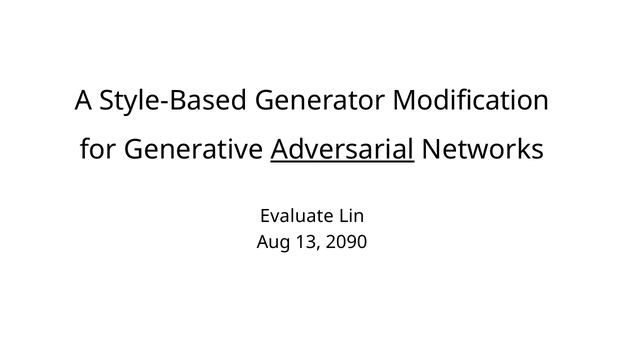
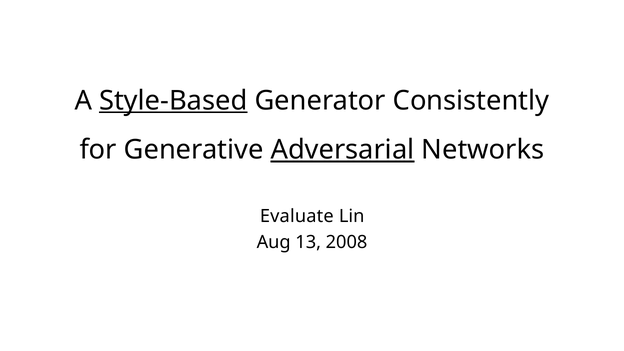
Style-Based underline: none -> present
Modification: Modification -> Consistently
2090: 2090 -> 2008
